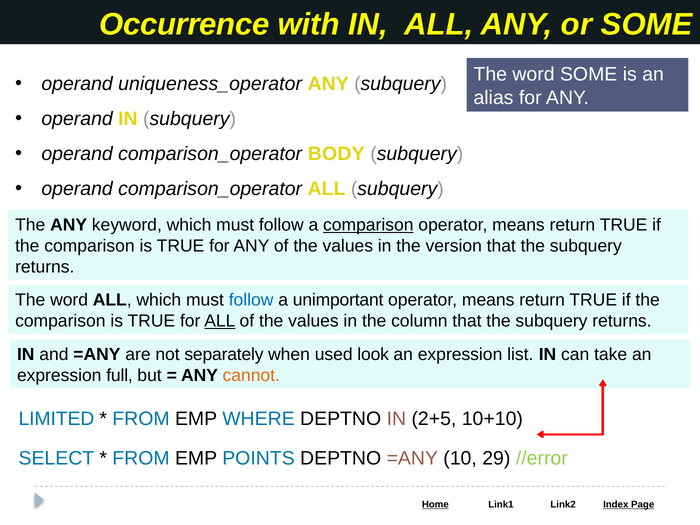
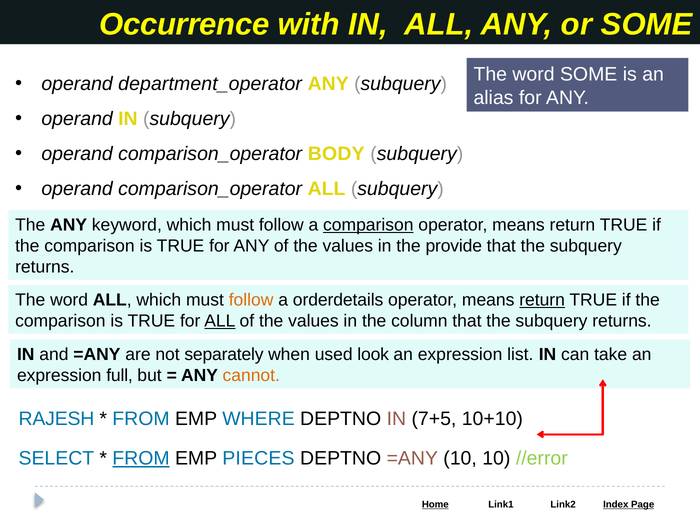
uniqueness_operator: uniqueness_operator -> department_operator
version: version -> provide
follow at (251, 300) colour: blue -> orange
unimportant: unimportant -> orderdetails
return at (542, 300) underline: none -> present
LIMITED: LIMITED -> RAJESH
2+5: 2+5 -> 7+5
FROM at (141, 458) underline: none -> present
POINTS: POINTS -> PIECES
10 29: 29 -> 10
